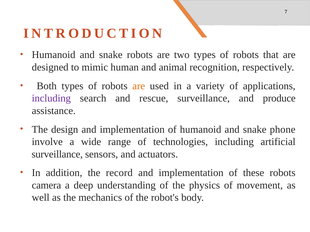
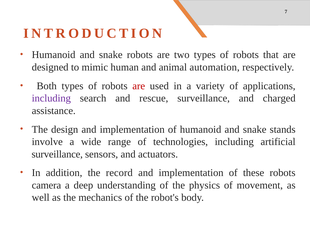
recognition: recognition -> automation
are at (139, 86) colour: orange -> red
produce: produce -> charged
phone: phone -> stands
